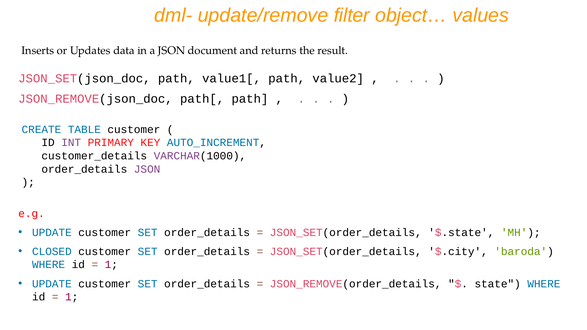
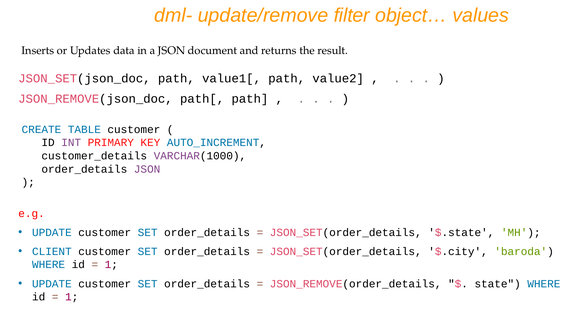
CLOSED: CLOSED -> CLIENT
